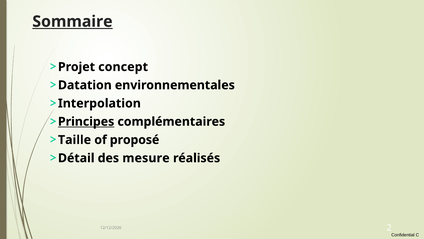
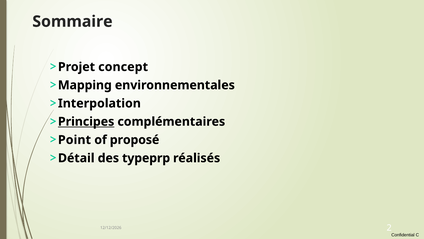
Sommaire underline: present -> none
Datation: Datation -> Mapping
Taille: Taille -> Point
mesure: mesure -> typeprp
